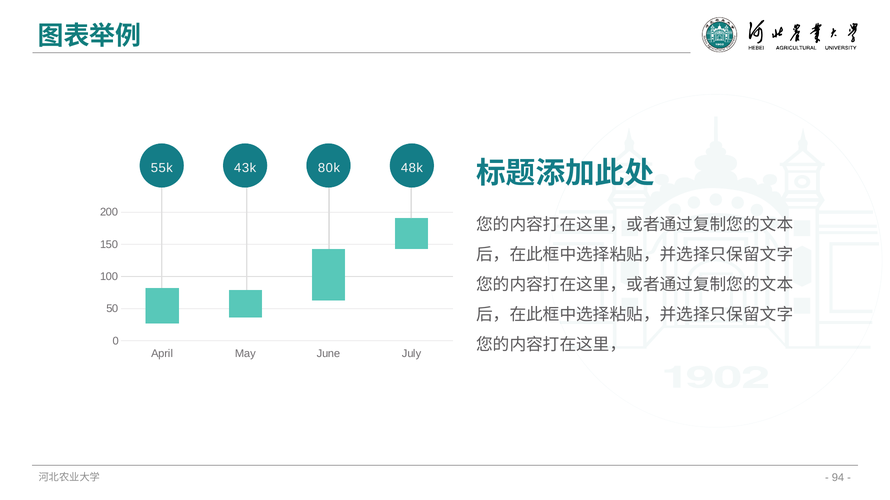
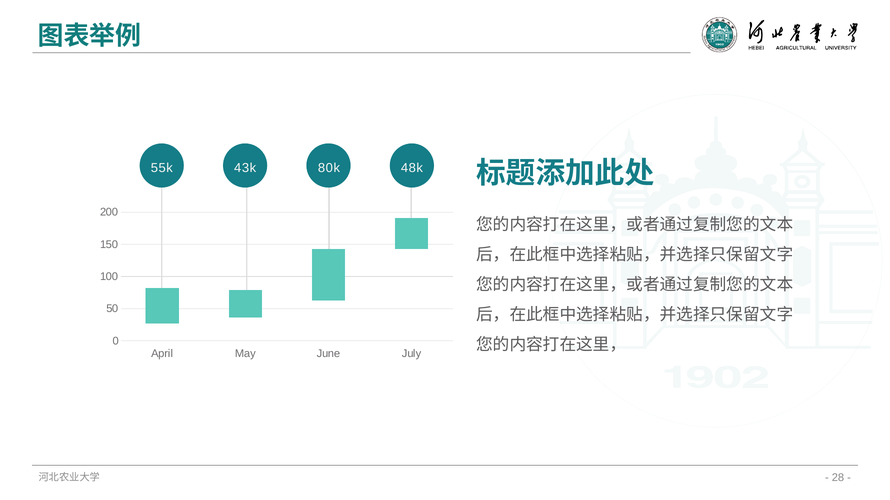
94: 94 -> 28
